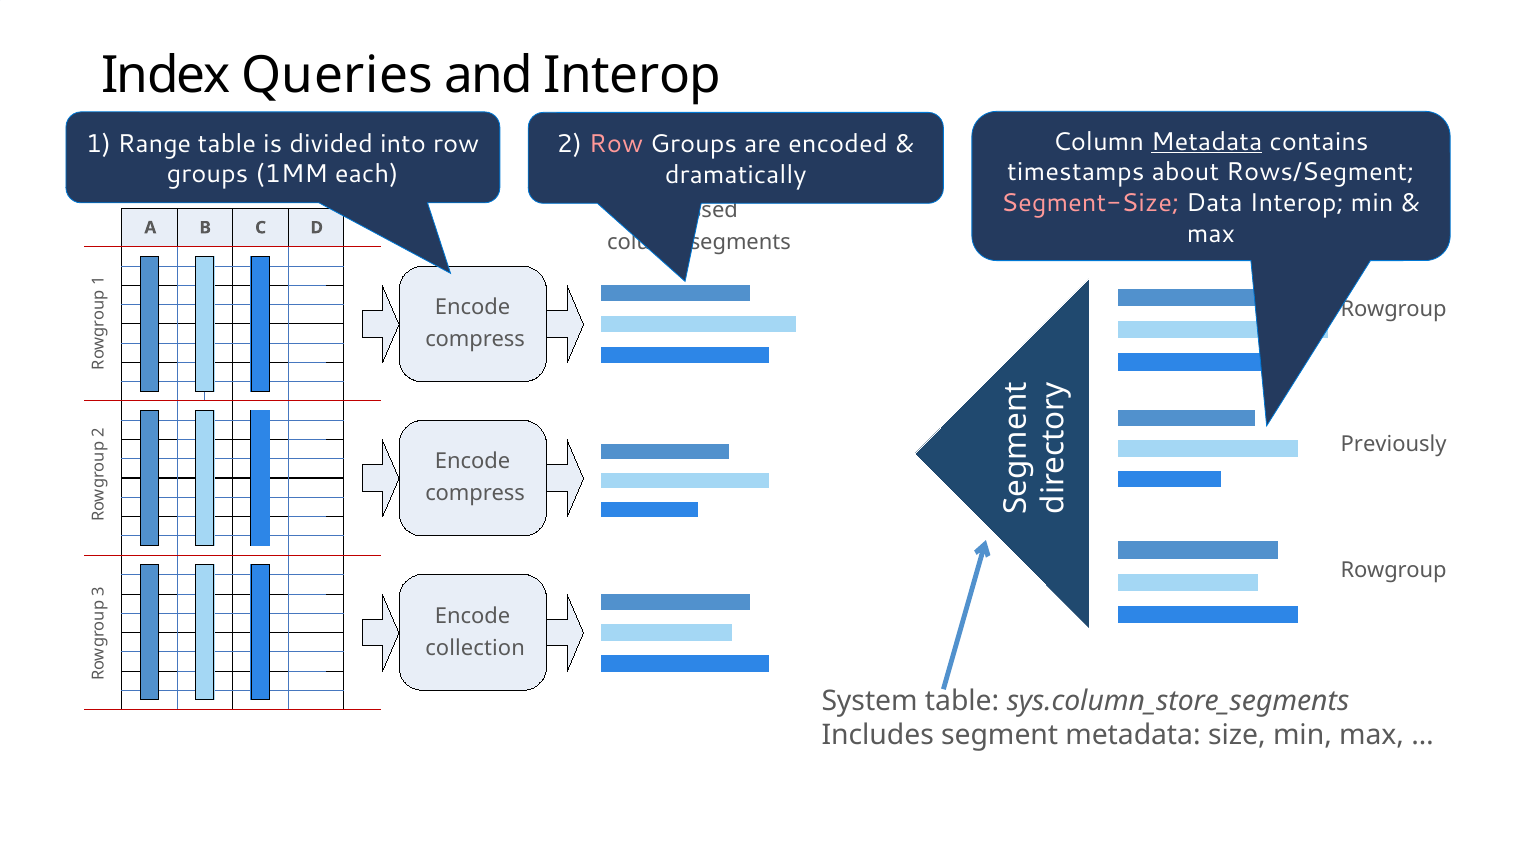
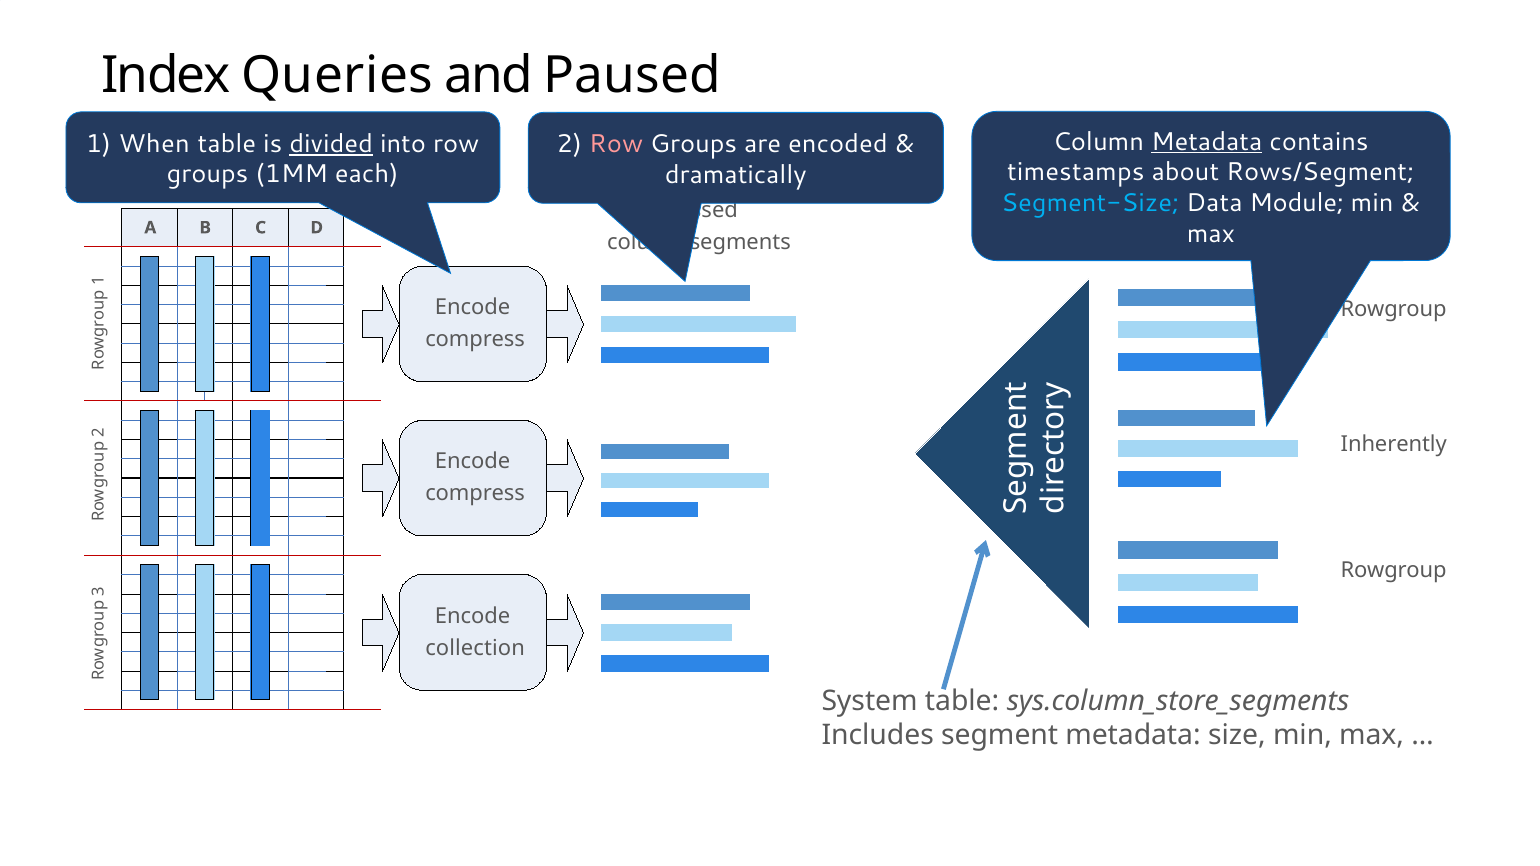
and Interop: Interop -> Paused
Range: Range -> When
divided underline: none -> present
Segment-Size colour: pink -> light blue
Data Interop: Interop -> Module
Previously: Previously -> Inherently
